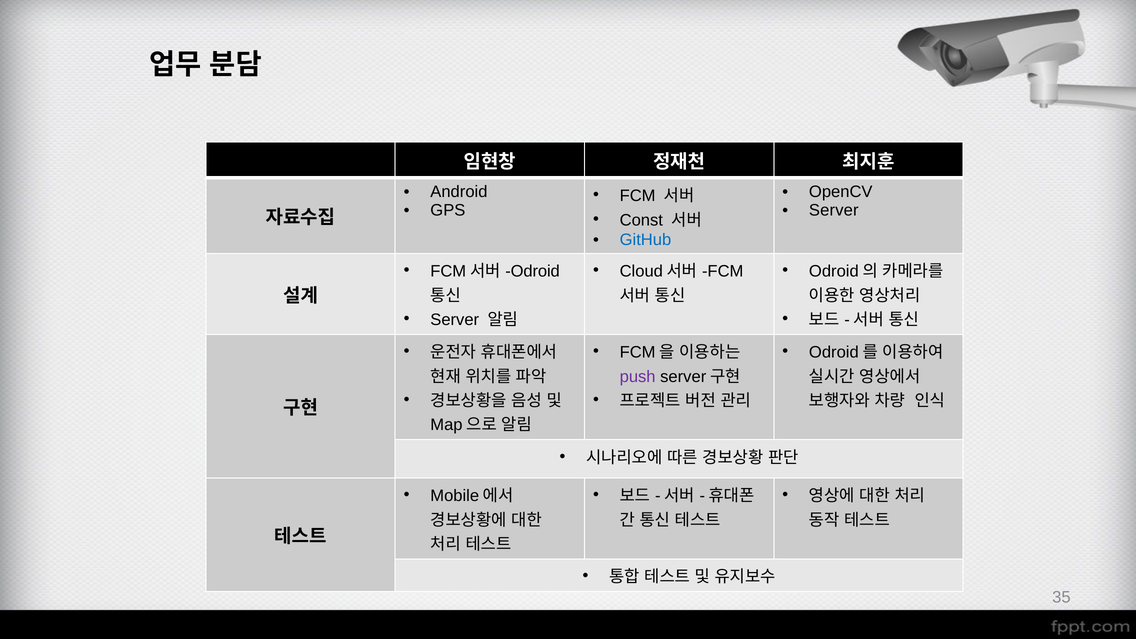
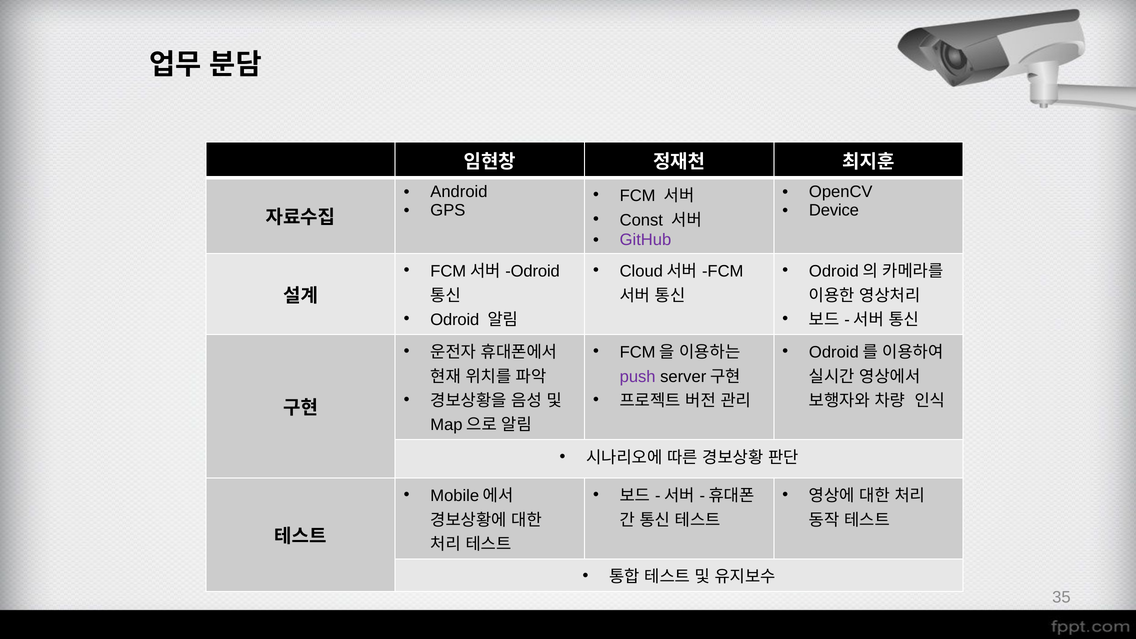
Server at (834, 210): Server -> Device
GitHub colour: blue -> purple
Server at (455, 320): Server -> Odroid
